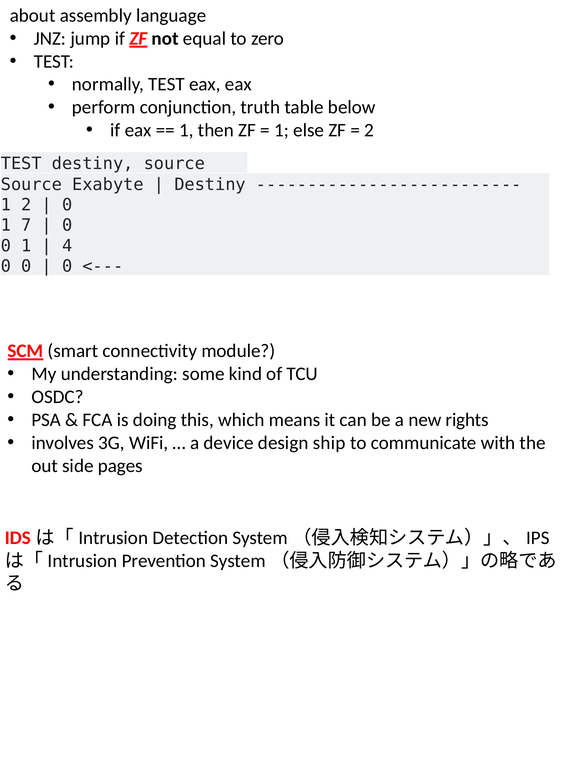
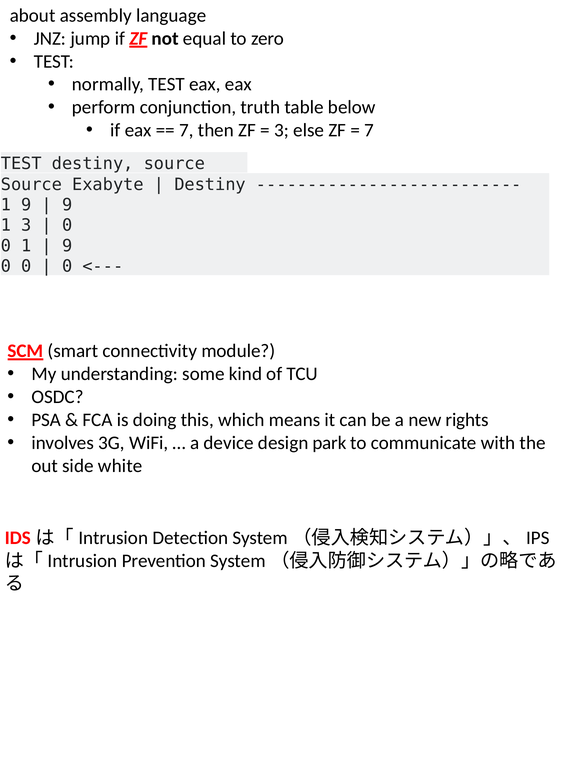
1 at (186, 130): 1 -> 7
1 at (281, 130): 1 -> 3
2 at (369, 130): 2 -> 7
1 2: 2 -> 9
0 at (67, 205): 0 -> 9
1 7: 7 -> 3
4 at (67, 246): 4 -> 9
ship: ship -> park
pages: pages -> white
